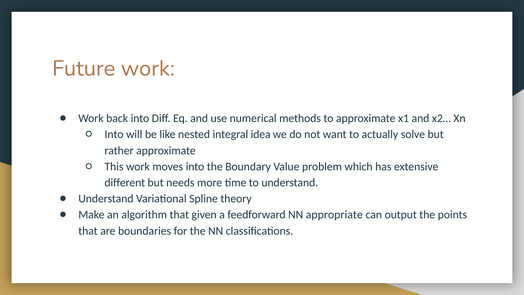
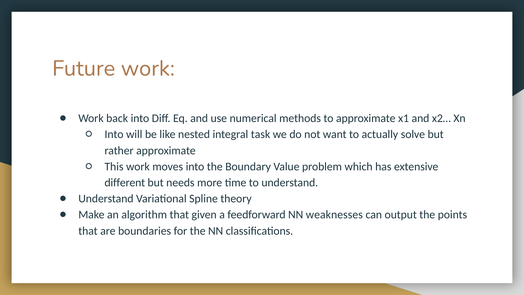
idea: idea -> task
appropriate: appropriate -> weaknesses
